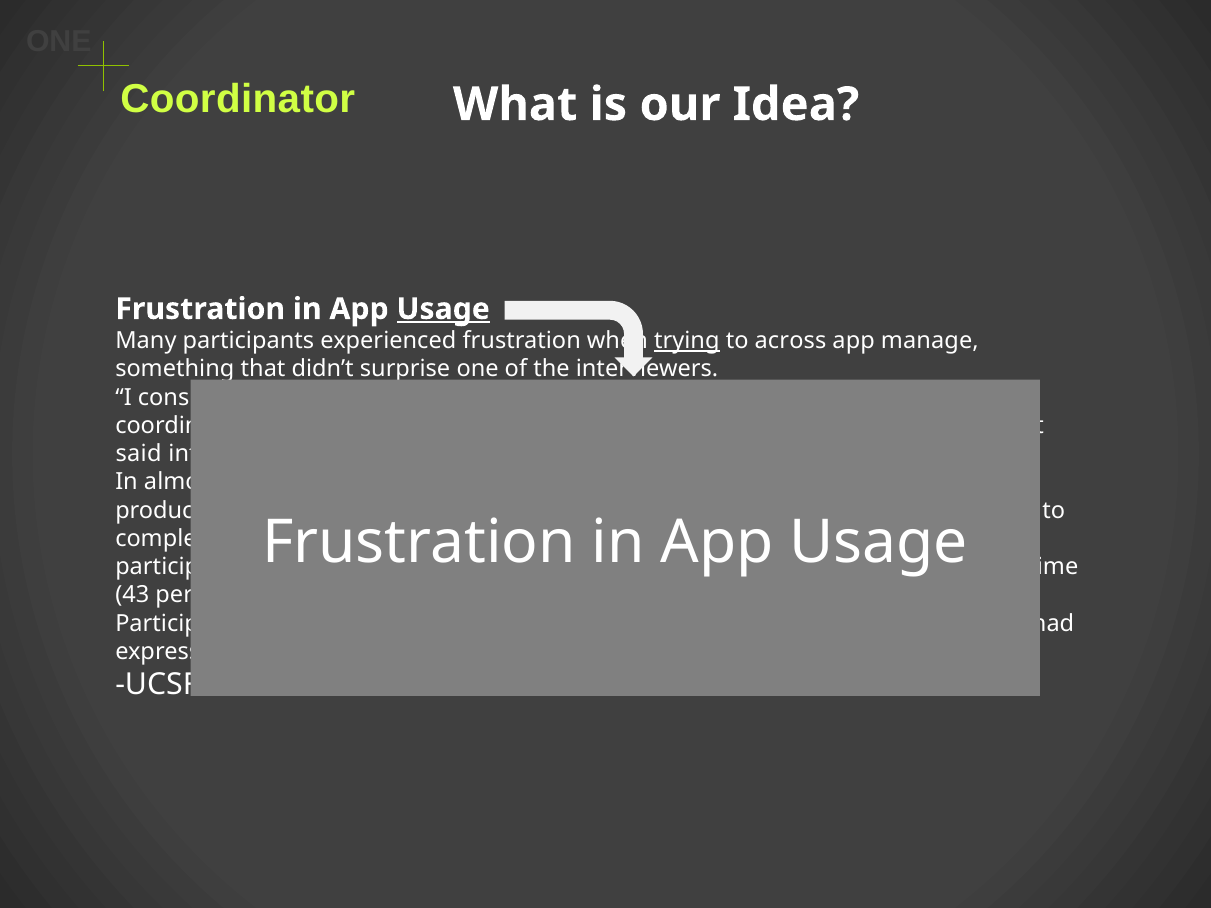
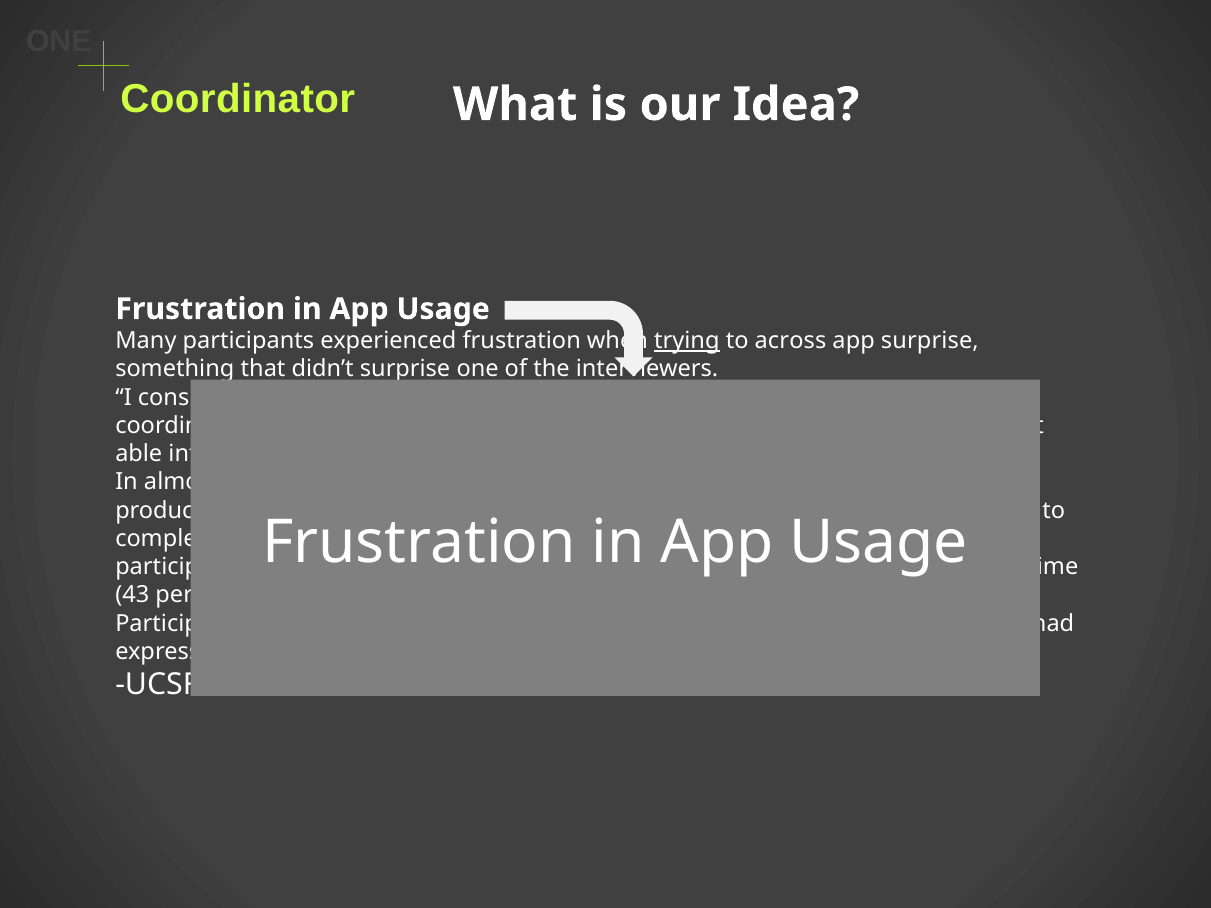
Usage at (443, 309) underline: present -> none
app manage: manage -> surprise
said at (139, 454): said -> able
